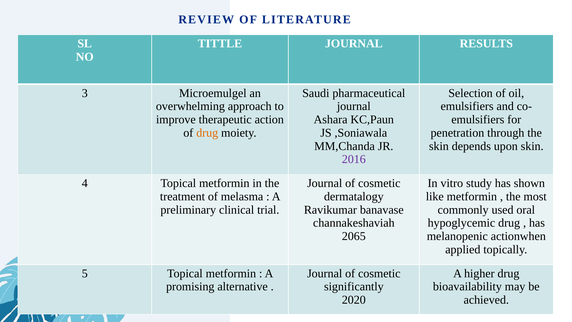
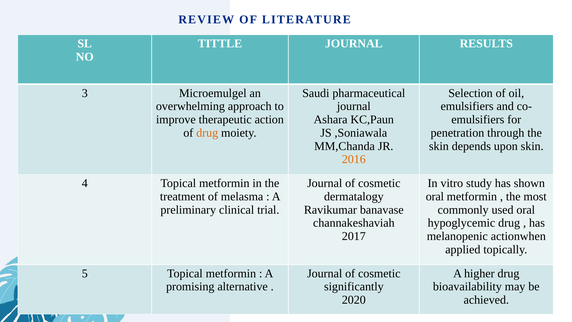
2016 colour: purple -> orange
like at (435, 196): like -> oral
2065: 2065 -> 2017
